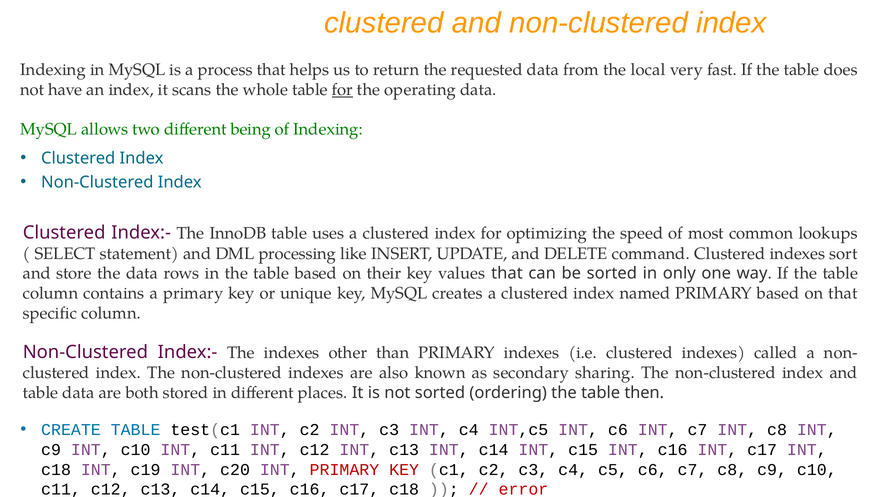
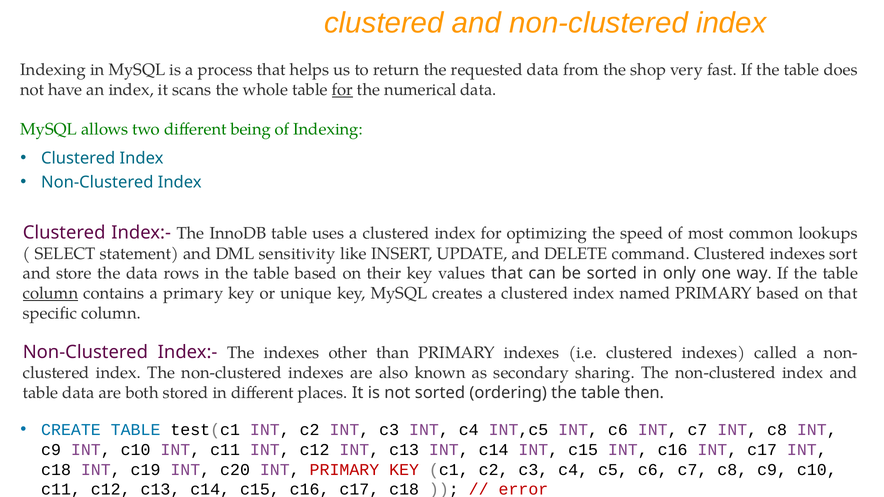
local: local -> shop
operating: operating -> numerical
processing: processing -> sensitivity
column at (50, 294) underline: none -> present
